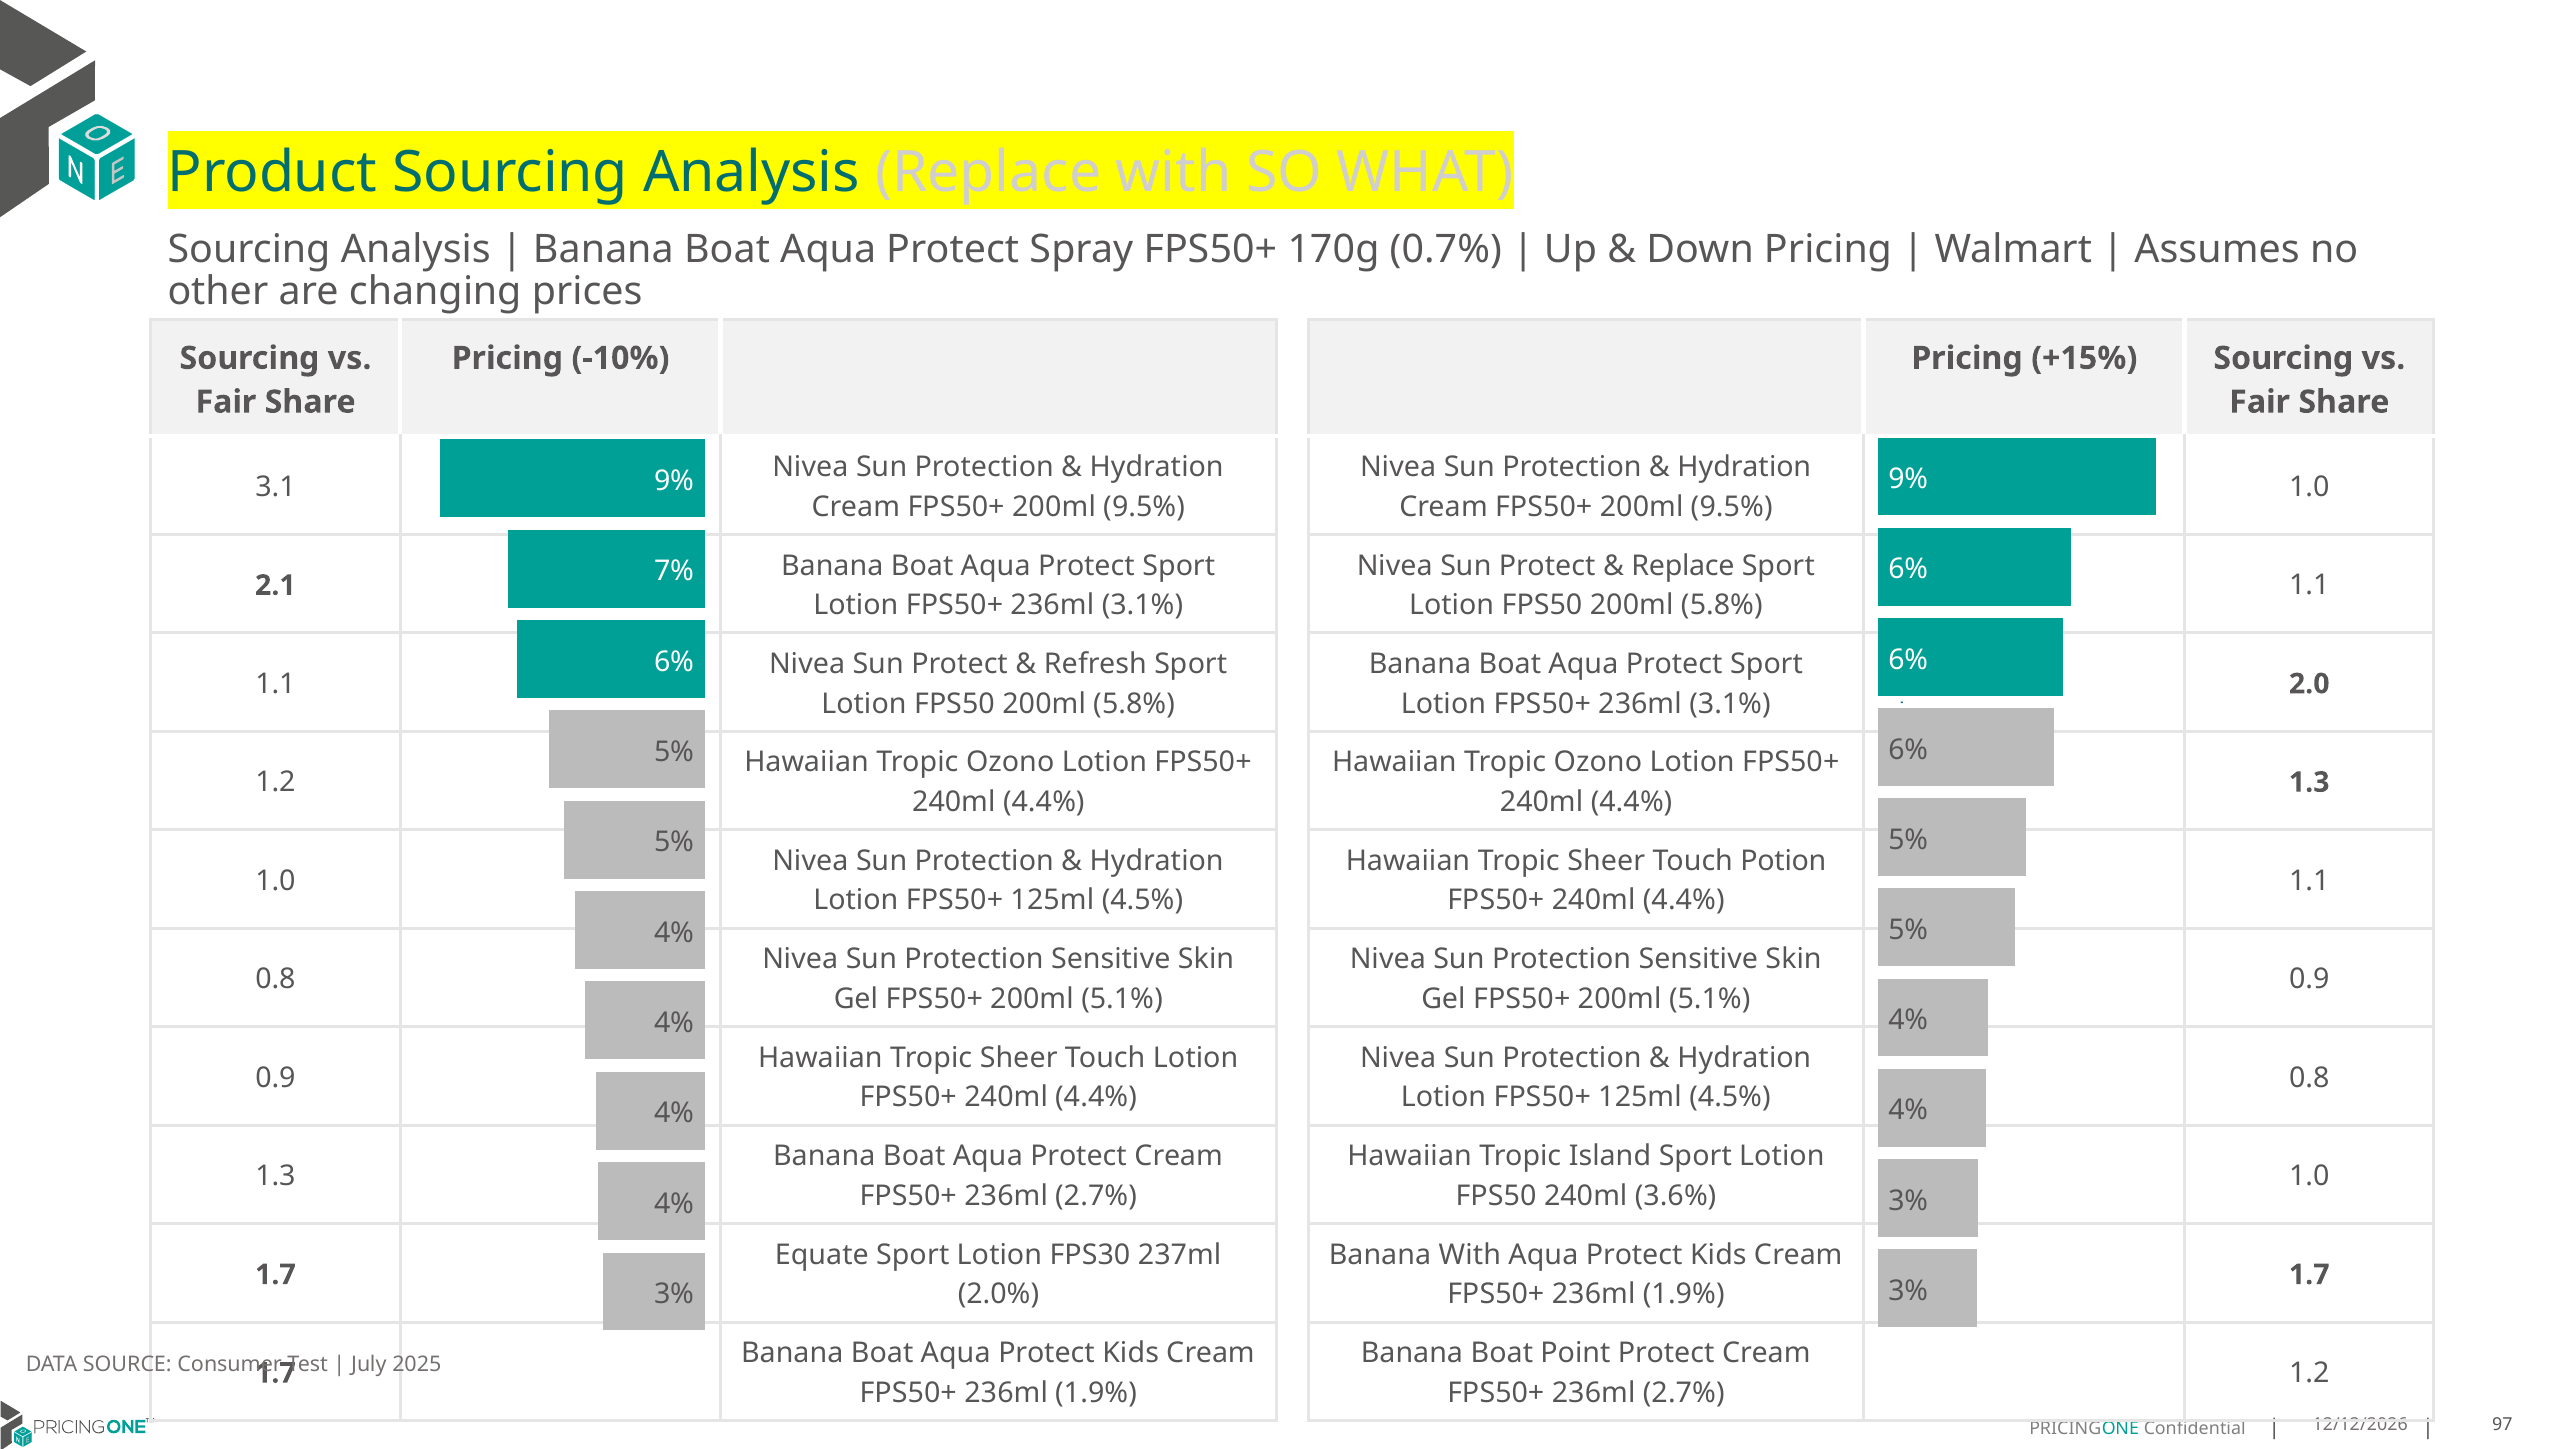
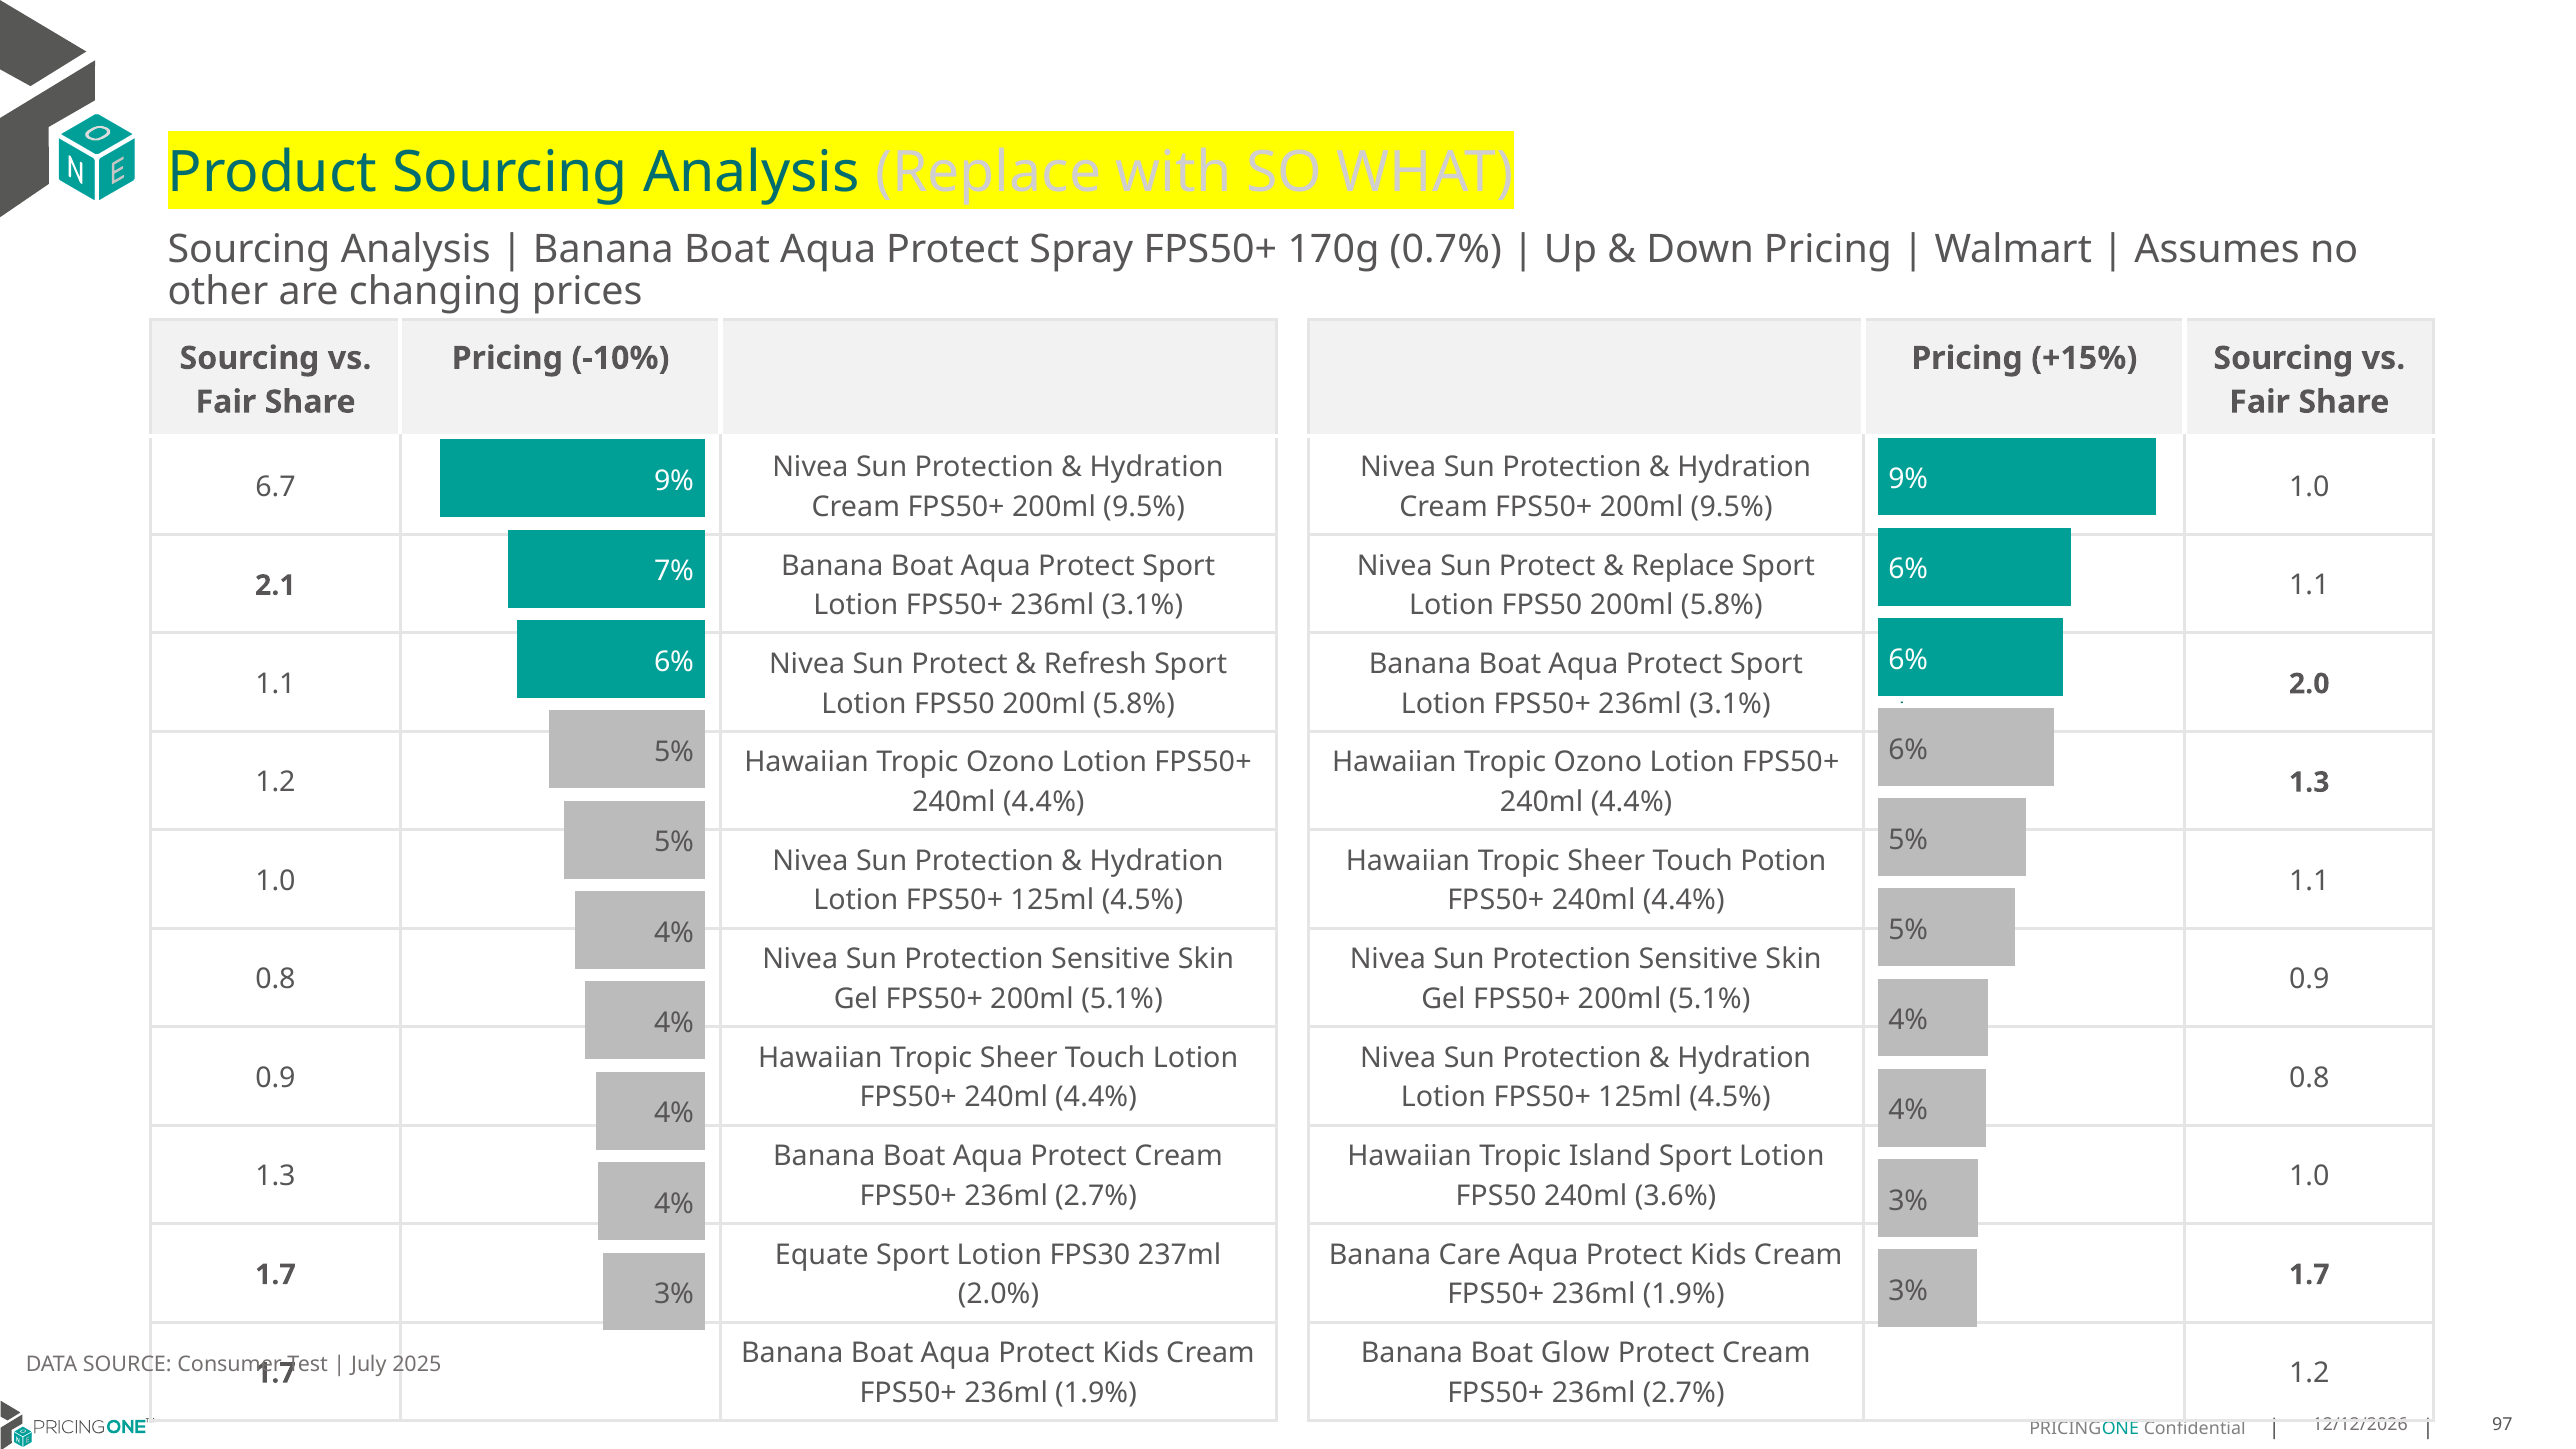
3.1: 3.1 -> 6.7
Banana With: With -> Care
Point: Point -> Glow
